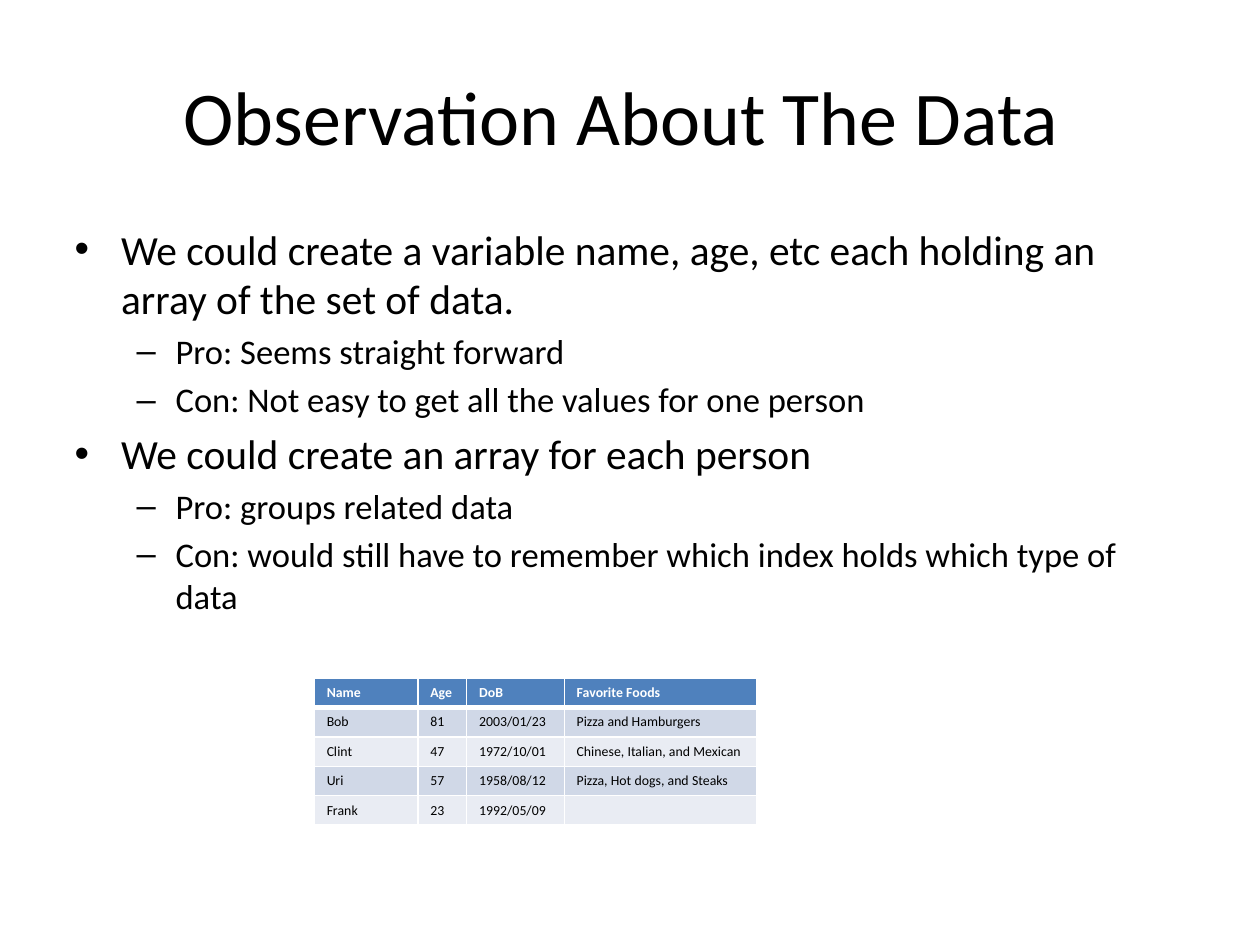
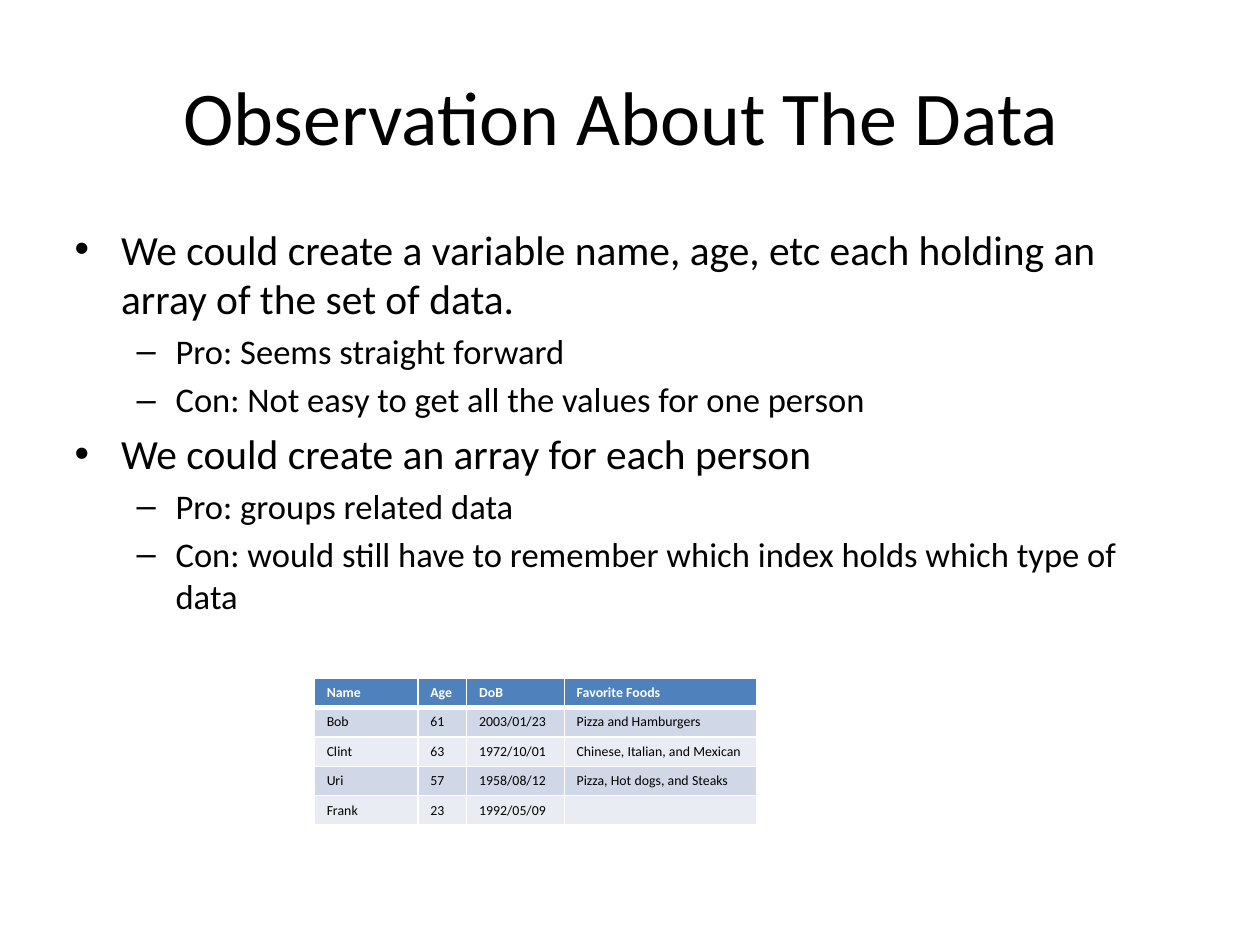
81: 81 -> 61
47: 47 -> 63
